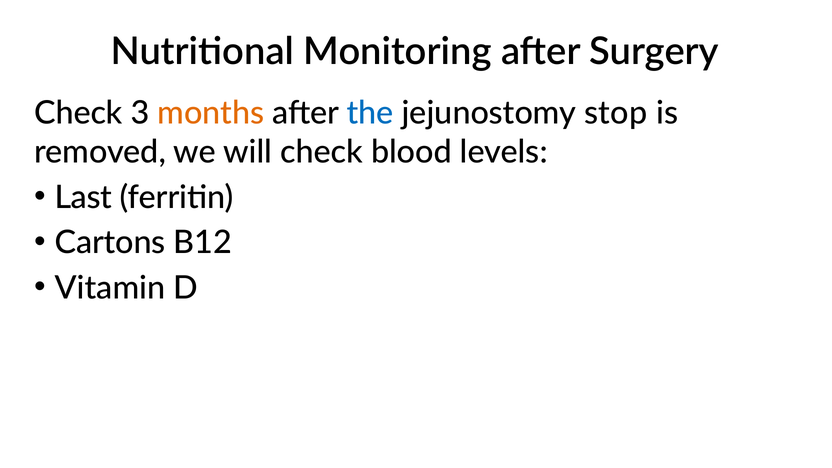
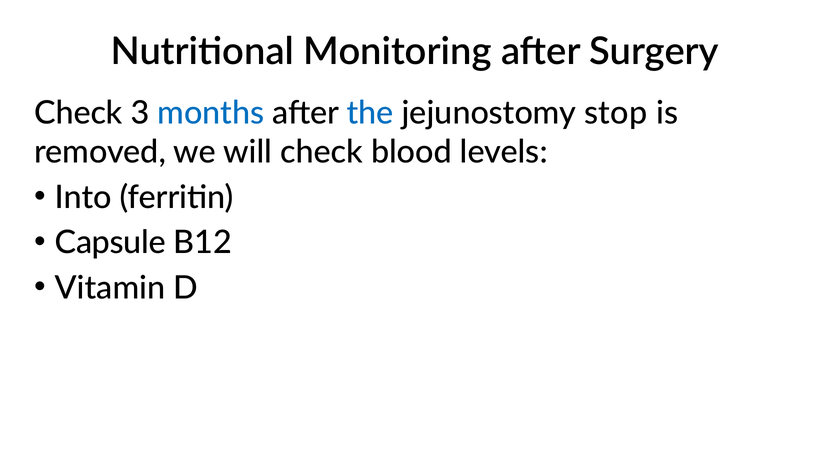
months colour: orange -> blue
Last: Last -> Into
Cartons: Cartons -> Capsule
